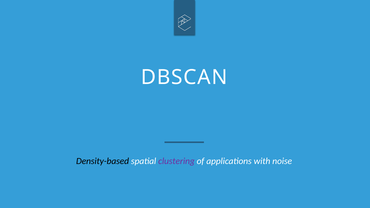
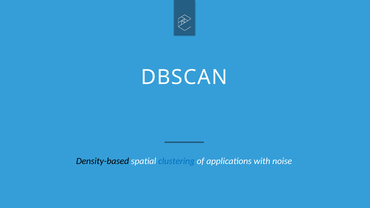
clustering colour: purple -> blue
